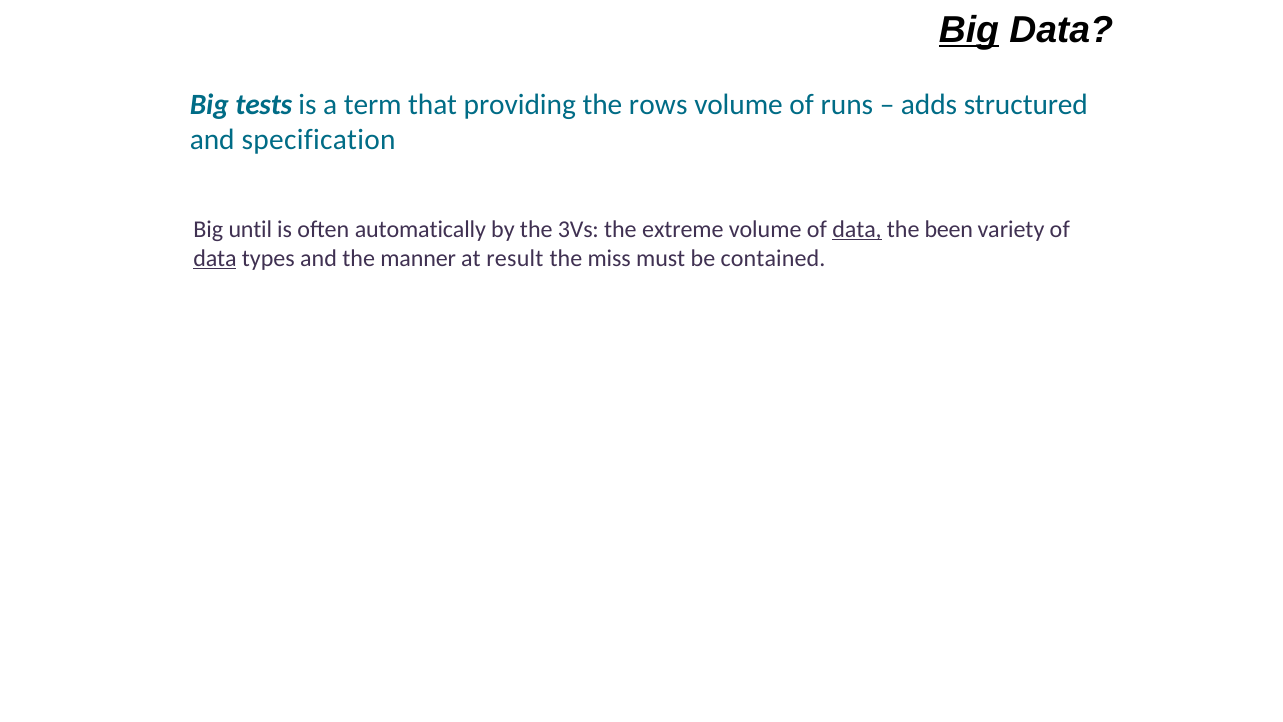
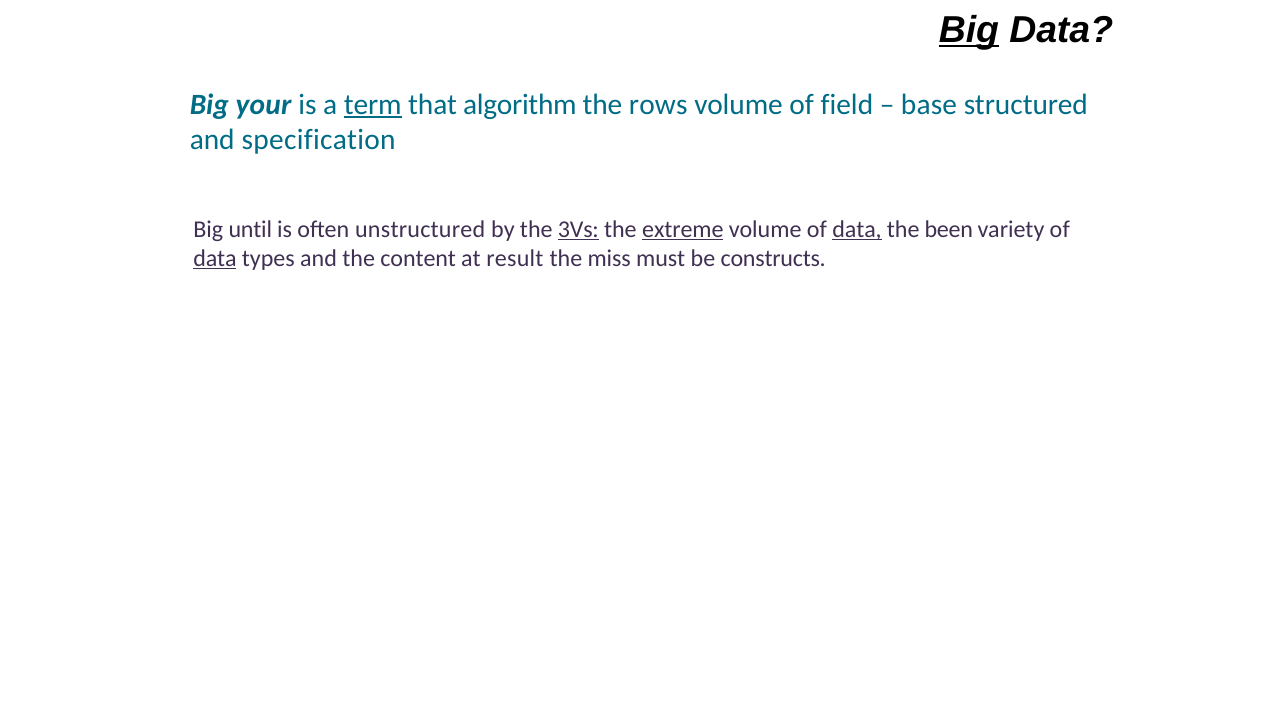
tests: tests -> your
term underline: none -> present
providing: providing -> algorithm
runs: runs -> field
adds: adds -> base
automatically: automatically -> unstructured
3Vs underline: none -> present
extreme underline: none -> present
manner: manner -> content
contained: contained -> constructs
